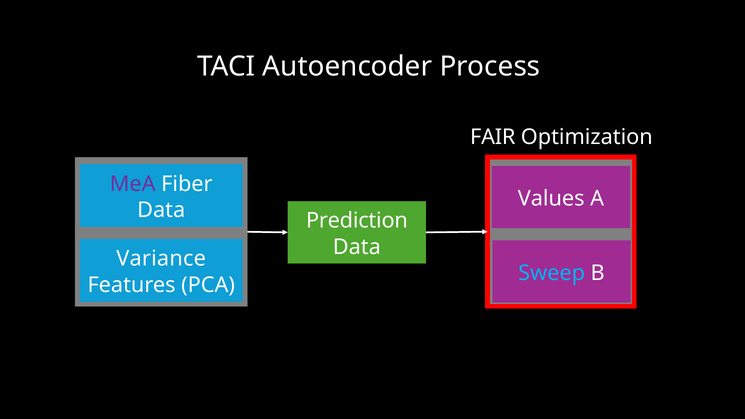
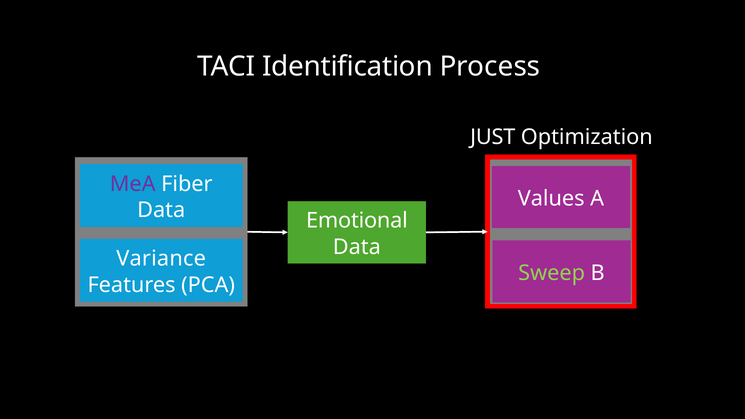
Autoencoder: Autoencoder -> Identification
FAIR: FAIR -> JUST
Prediction: Prediction -> Emotional
Sweep colour: light blue -> light green
